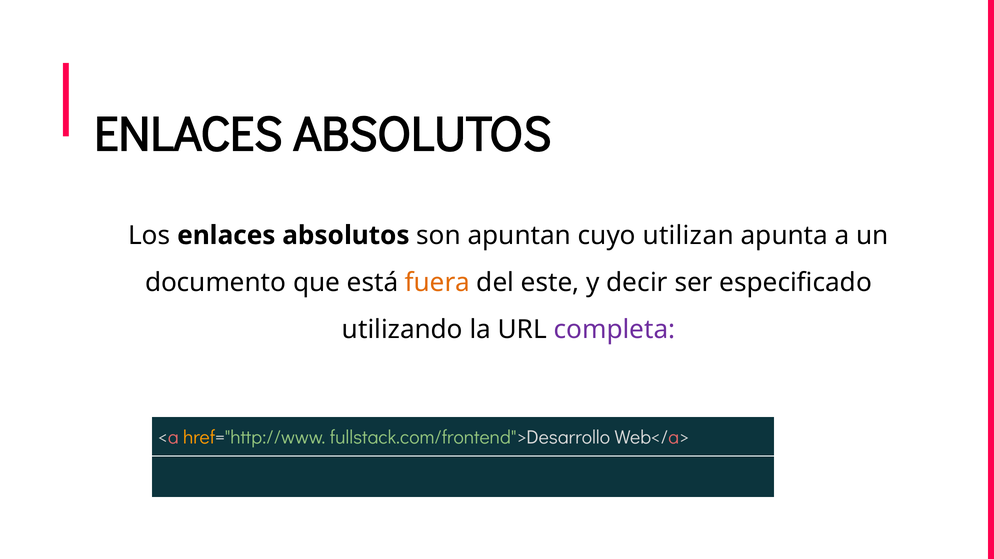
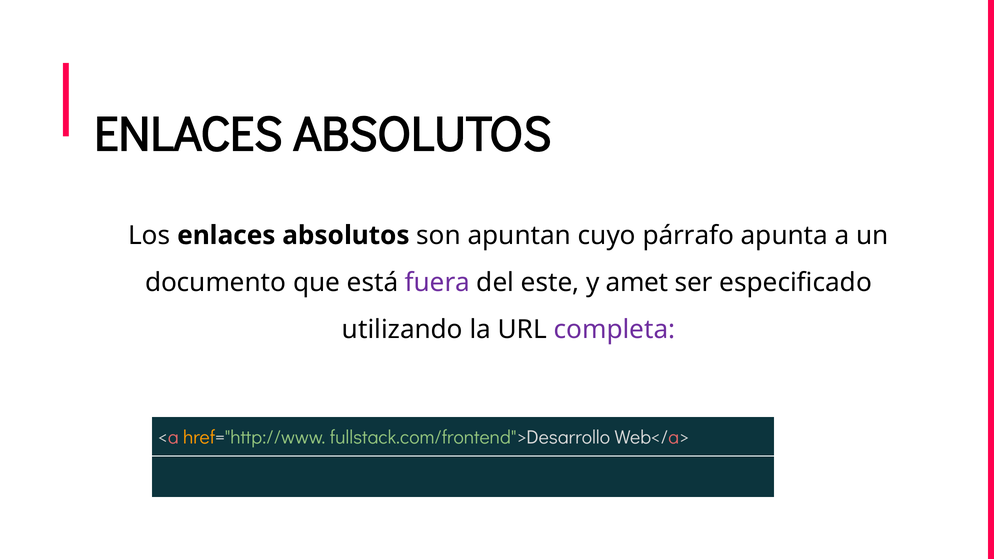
utilizan: utilizan -> párrafo
fuera colour: orange -> purple
decir: decir -> amet
